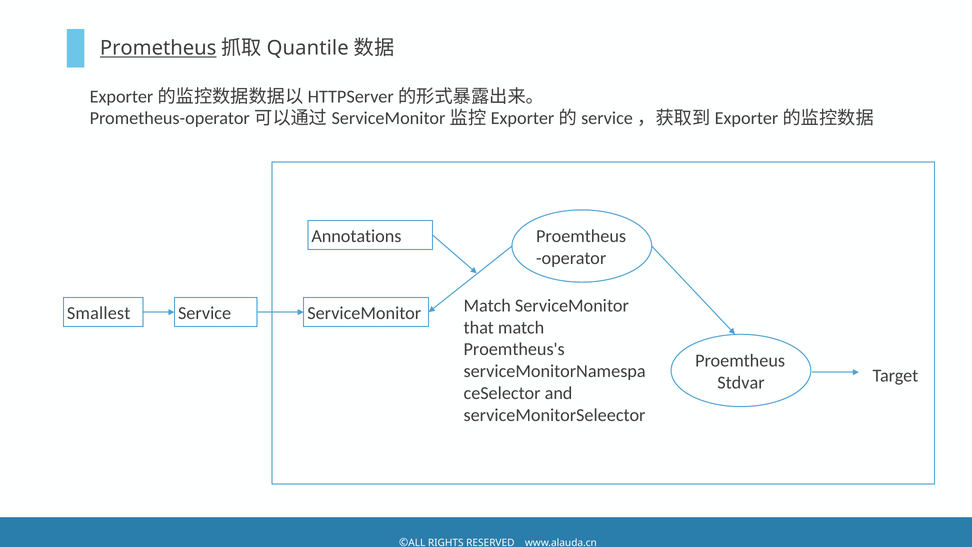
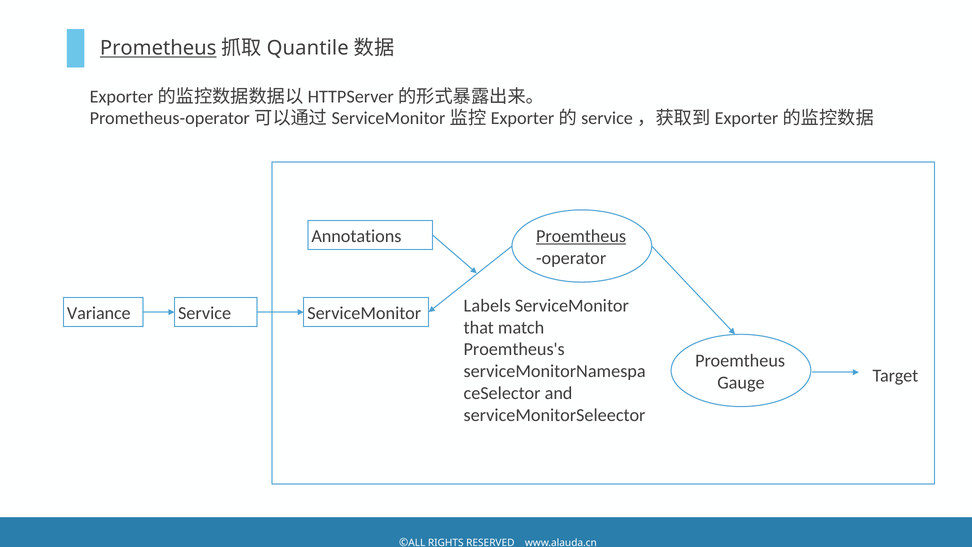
Proemtheus at (581, 236) underline: none -> present
Match at (487, 305): Match -> Labels
Smallest: Smallest -> Variance
Stdvar: Stdvar -> Gauge
